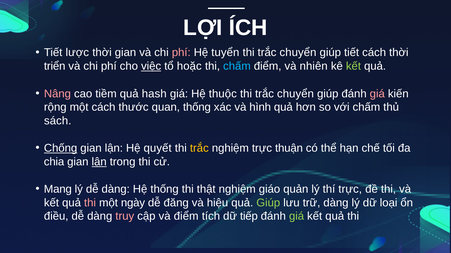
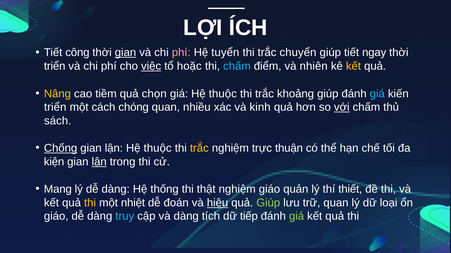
lược: lược -> công
gian at (125, 53) underline: none -> present
tiết cách: cách -> ngay
kết at (353, 66) colour: light green -> yellow
Nâng colour: pink -> yellow
hash: hash -> chọn
chuyển at (295, 94): chuyển -> khoảng
giá at (377, 94) colour: pink -> light blue
rộng at (55, 107): rộng -> triển
thước: thước -> chóng
quan thống: thống -> nhiều
hình: hình -> kinh
với underline: none -> present
lận Hệ quyết: quyết -> thuộc
chia: chia -> kiện
thí trực: trực -> thiết
thi at (90, 203) colour: pink -> yellow
ngày: ngày -> nhiệt
đăng: đăng -> đoán
hiệu underline: none -> present
trữ dàng: dàng -> quan
điều at (56, 217): điều -> giáo
truy colour: pink -> light blue
và điểm: điểm -> dàng
